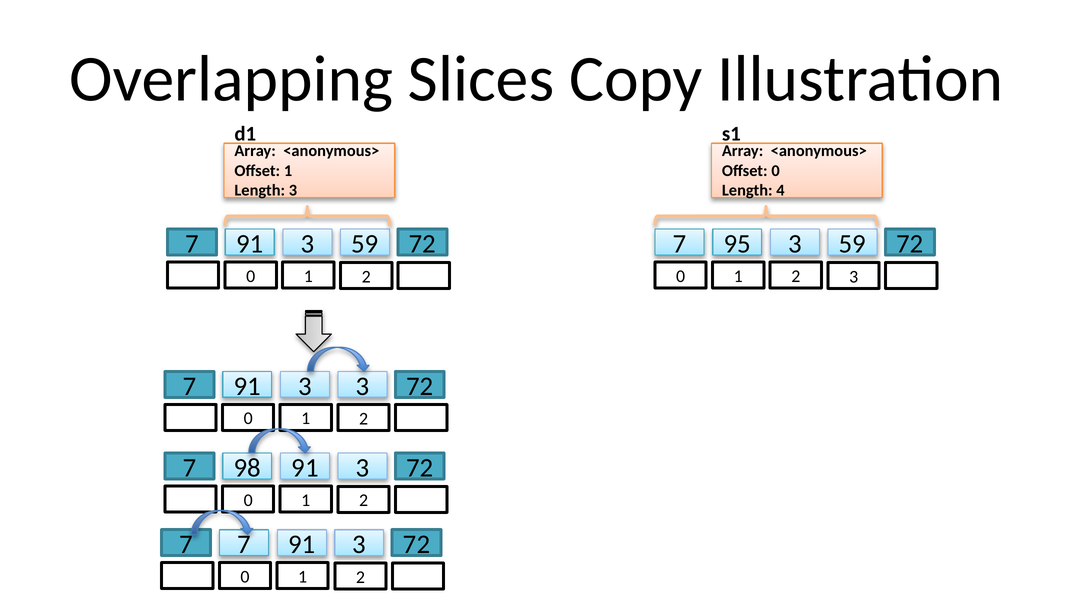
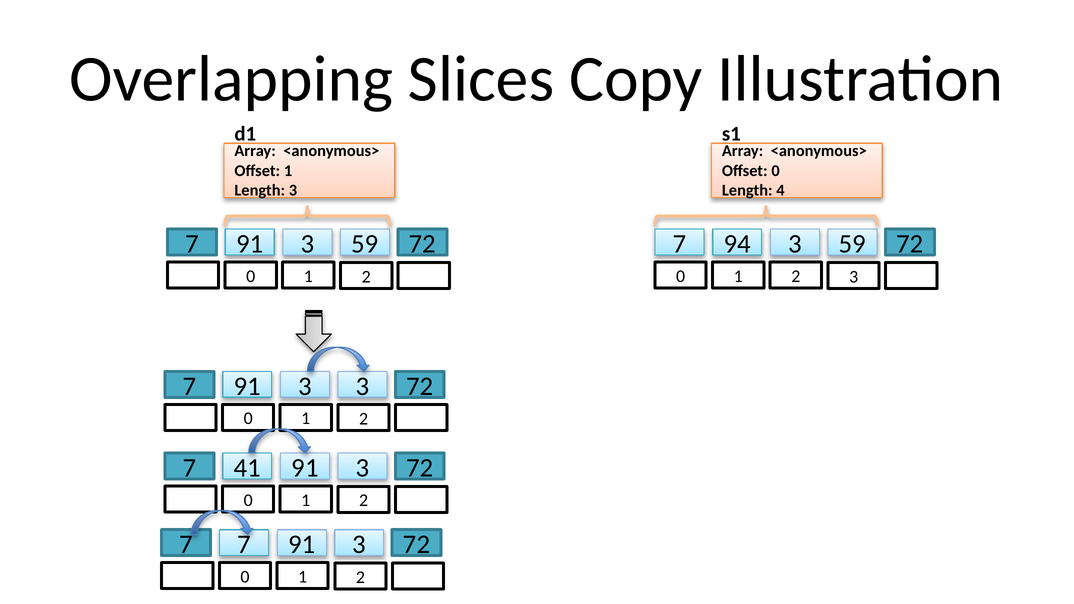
95: 95 -> 94
98: 98 -> 41
